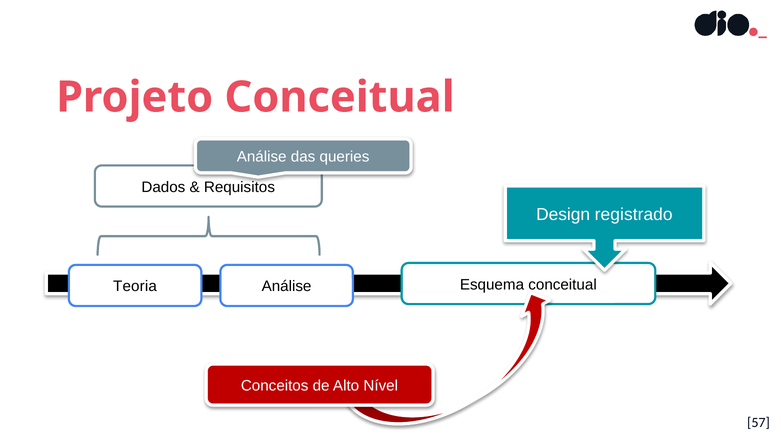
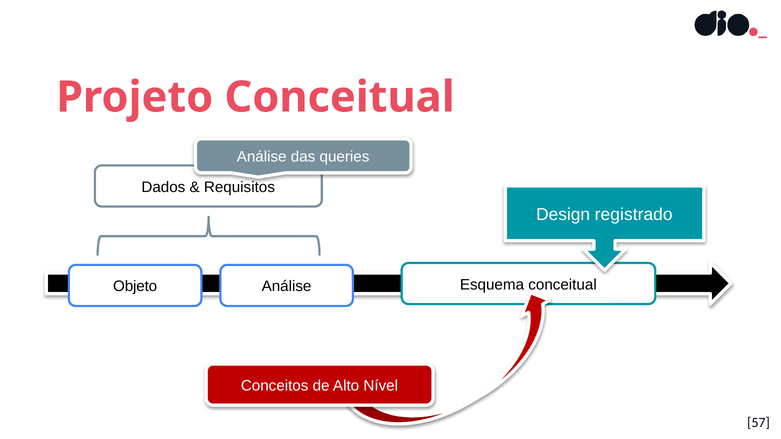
Teoria: Teoria -> Objeto
